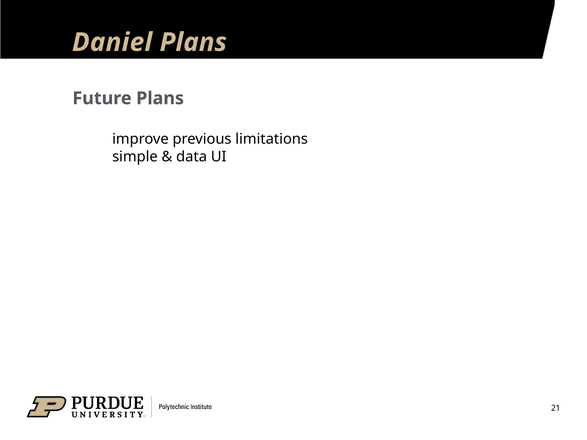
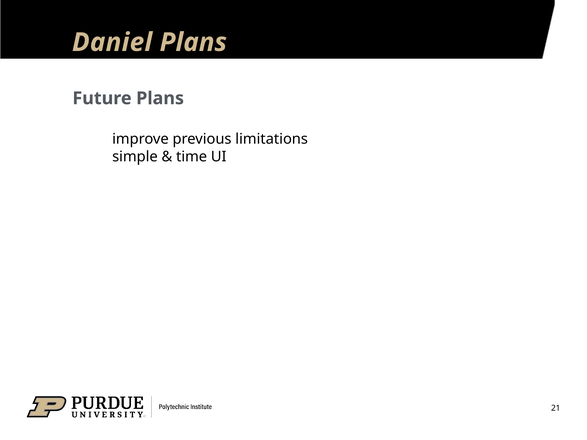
data: data -> time
